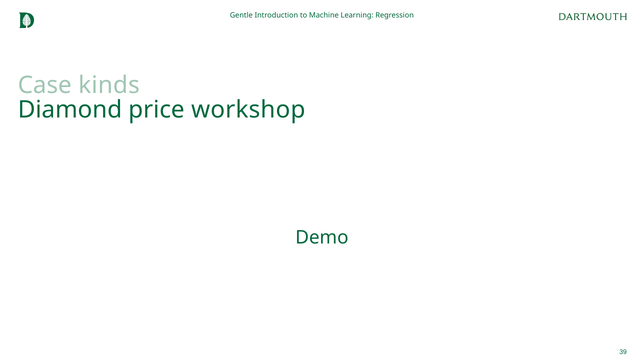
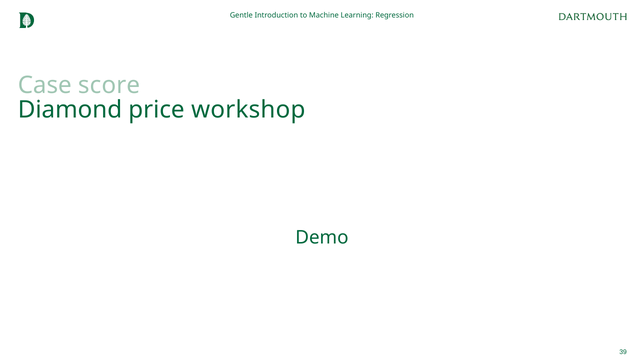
kinds: kinds -> score
